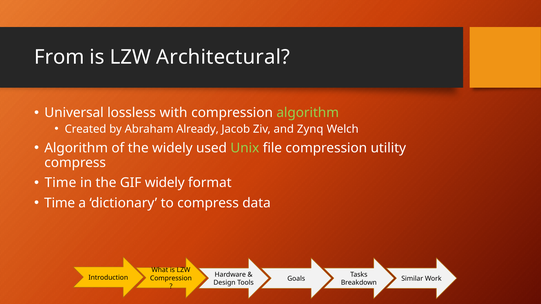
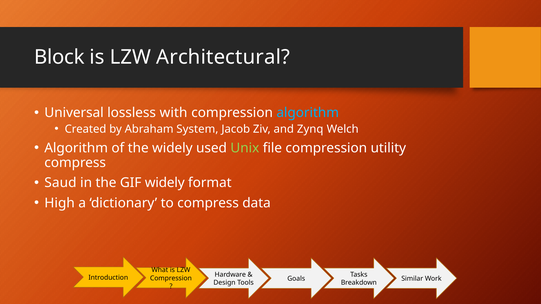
From: From -> Block
algorithm at (308, 113) colour: light green -> light blue
Already: Already -> System
Time at (60, 183): Time -> Saud
Time at (60, 203): Time -> High
